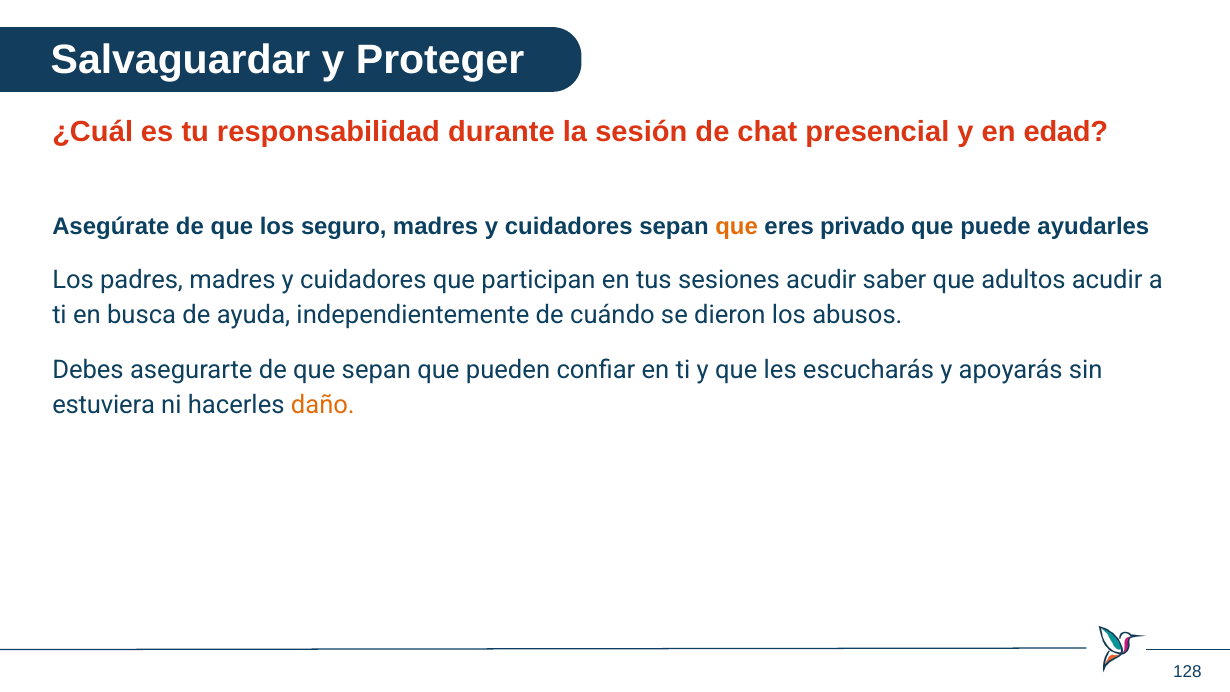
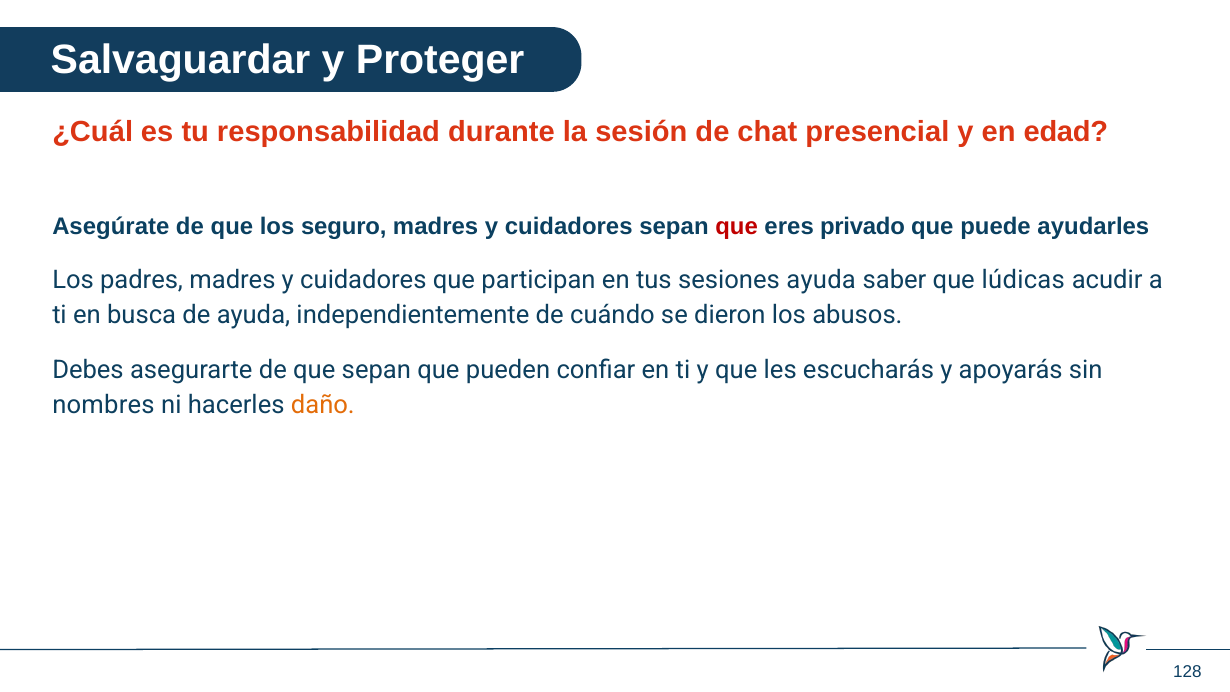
que at (737, 227) colour: orange -> red
sesiones acudir: acudir -> ayuda
adultos: adultos -> lúdicas
estuviera: estuviera -> nombres
